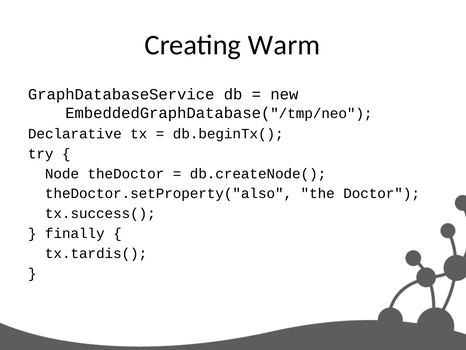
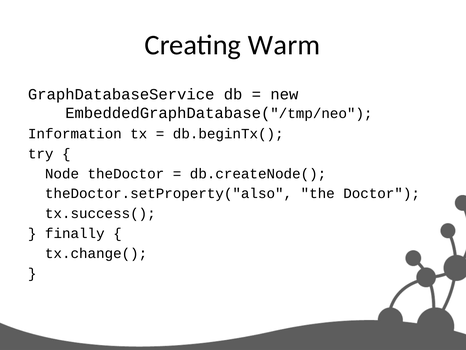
Declarative: Declarative -> Information
tx.tardis(: tx.tardis( -> tx.change(
